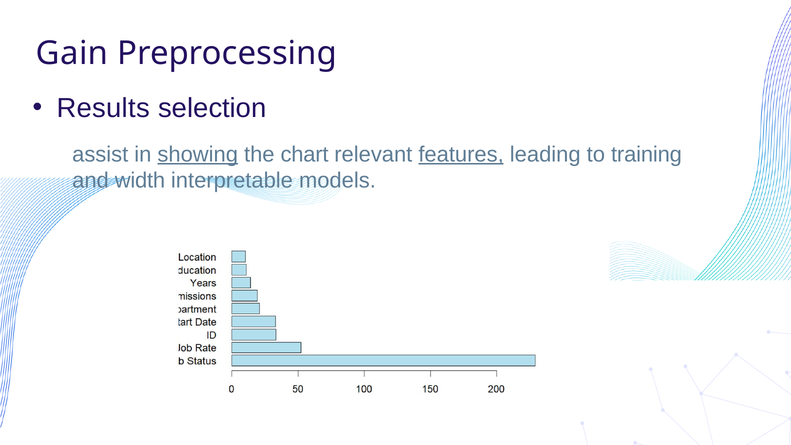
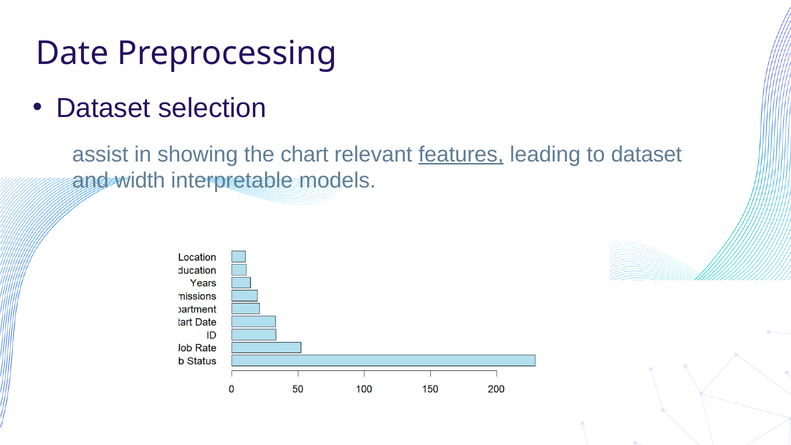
Gain: Gain -> Date
Results at (103, 108): Results -> Dataset
showing underline: present -> none
to training: training -> dataset
